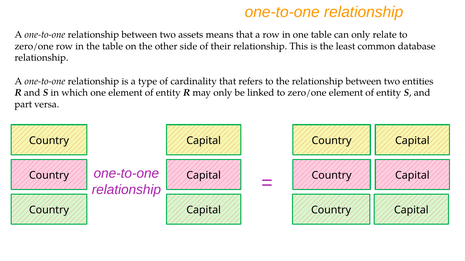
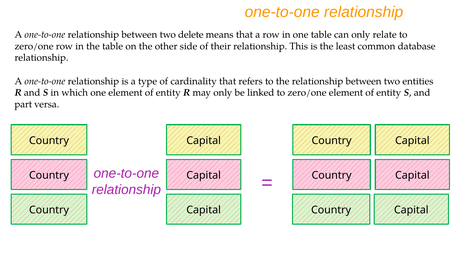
assets: assets -> delete
